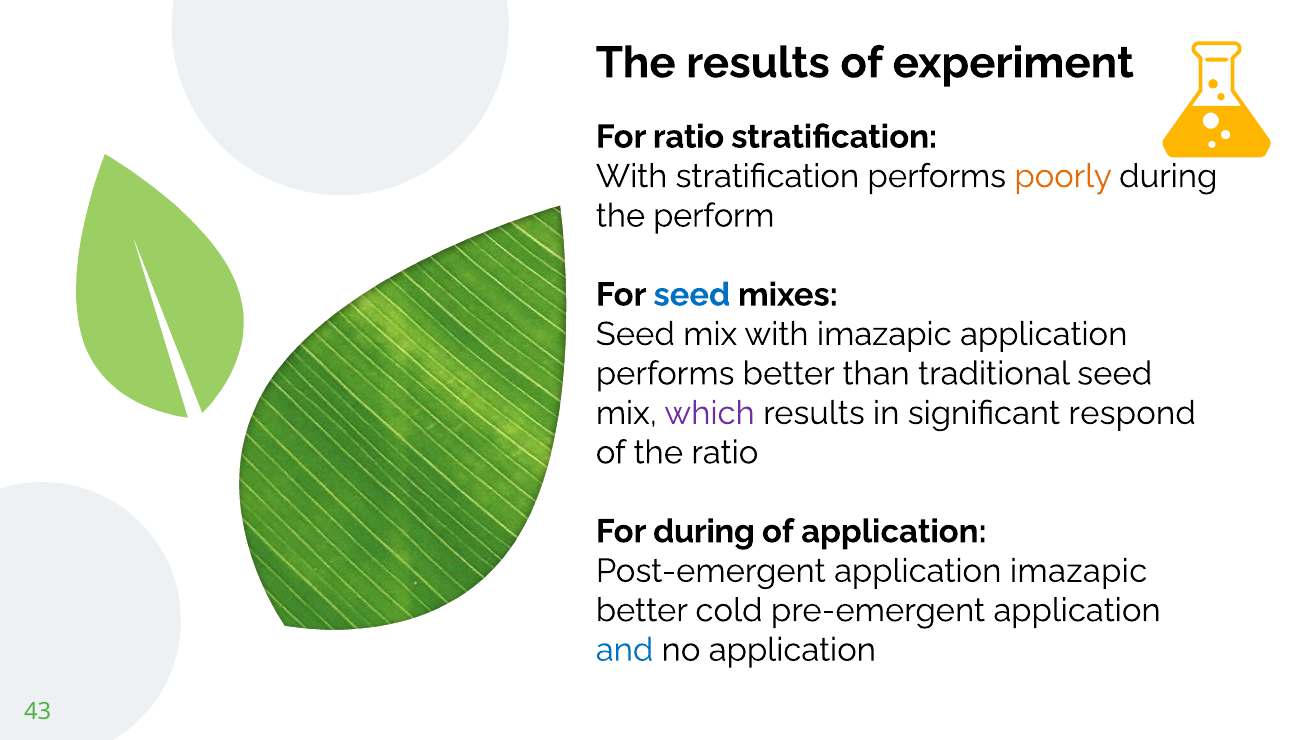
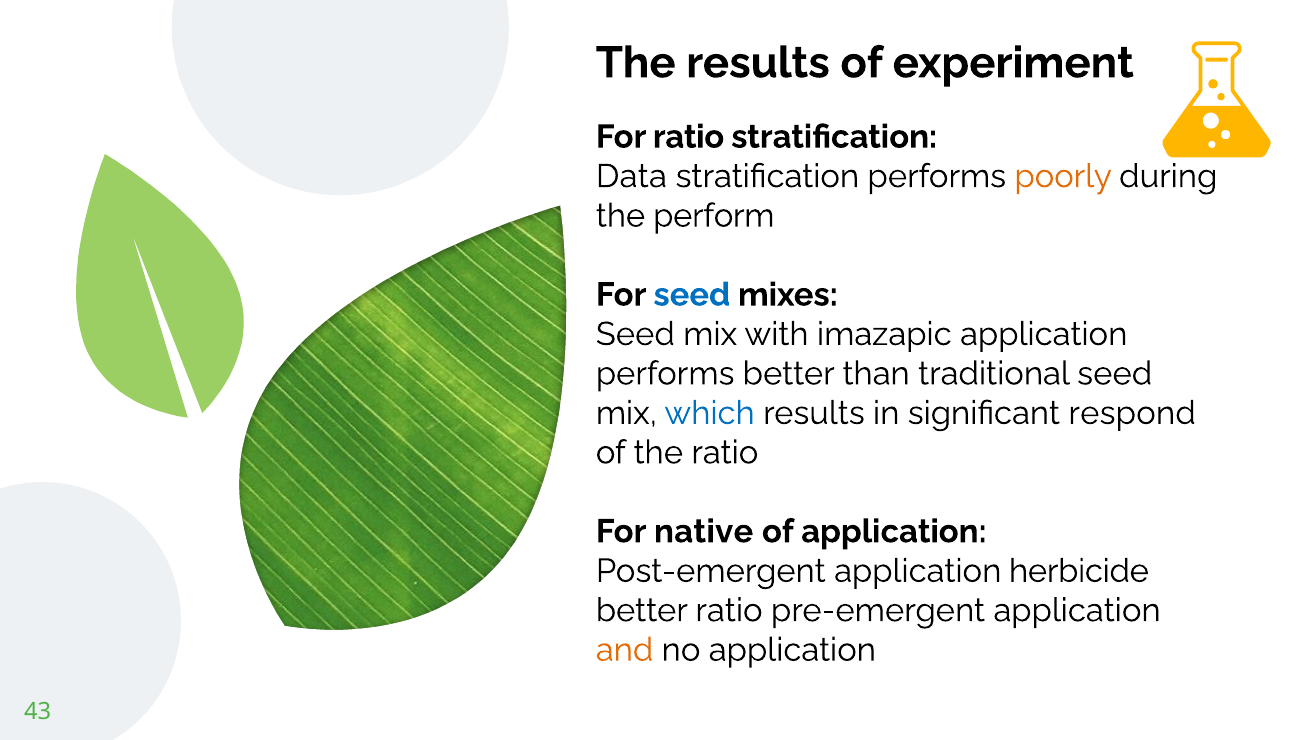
With at (632, 176): With -> Data
which colour: purple -> blue
For during: during -> native
application imazapic: imazapic -> herbicide
better cold: cold -> ratio
and colour: blue -> orange
